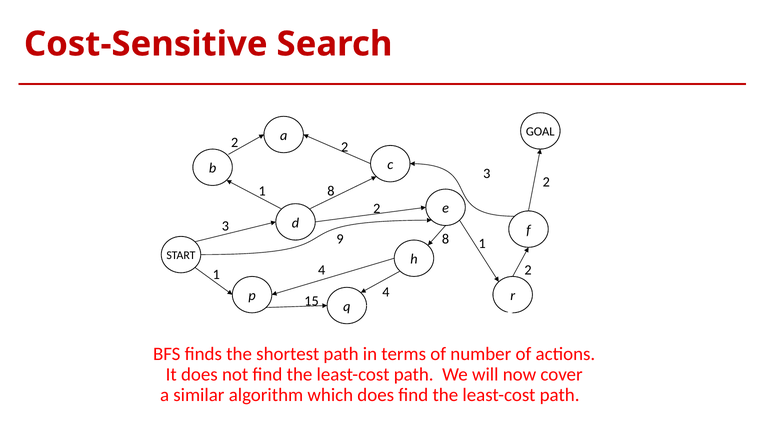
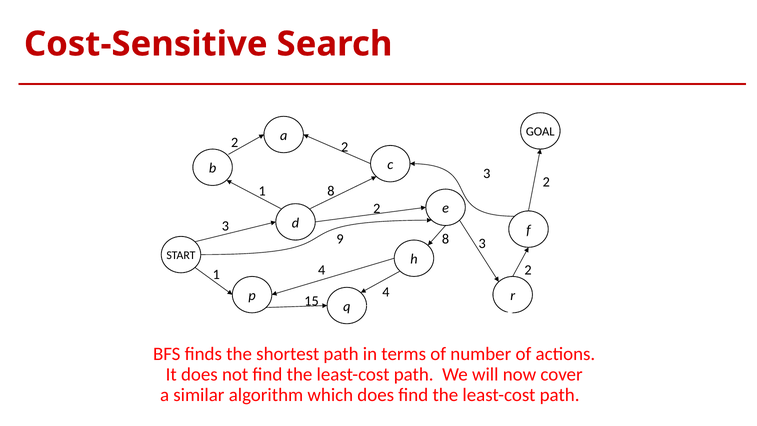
9 1: 1 -> 3
